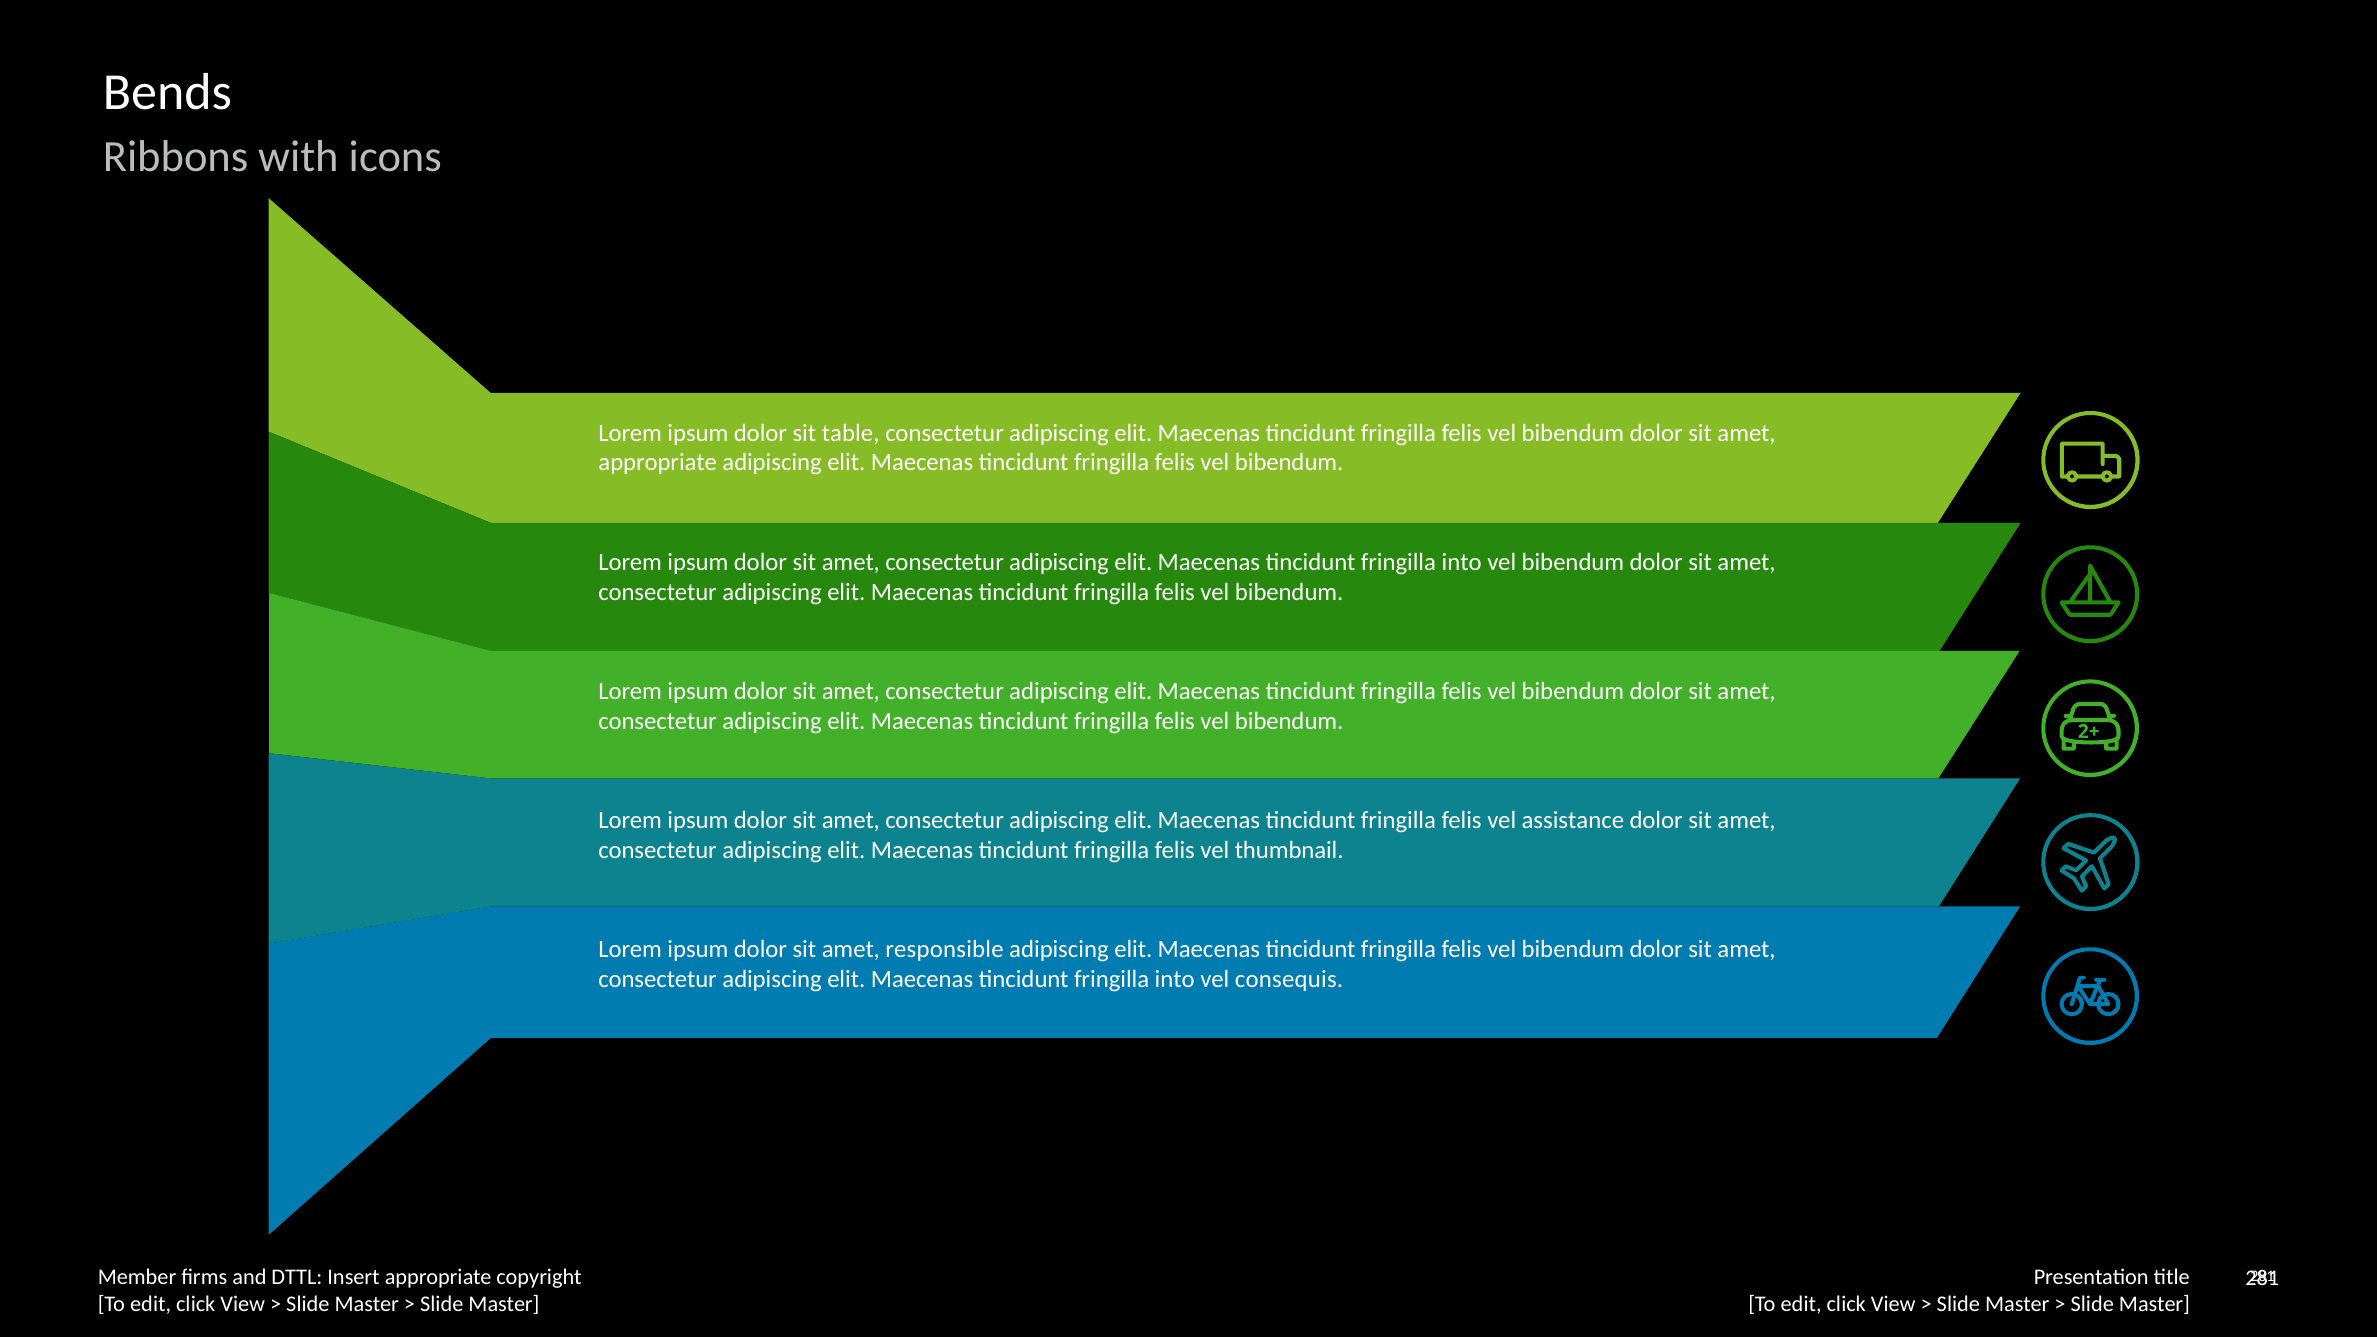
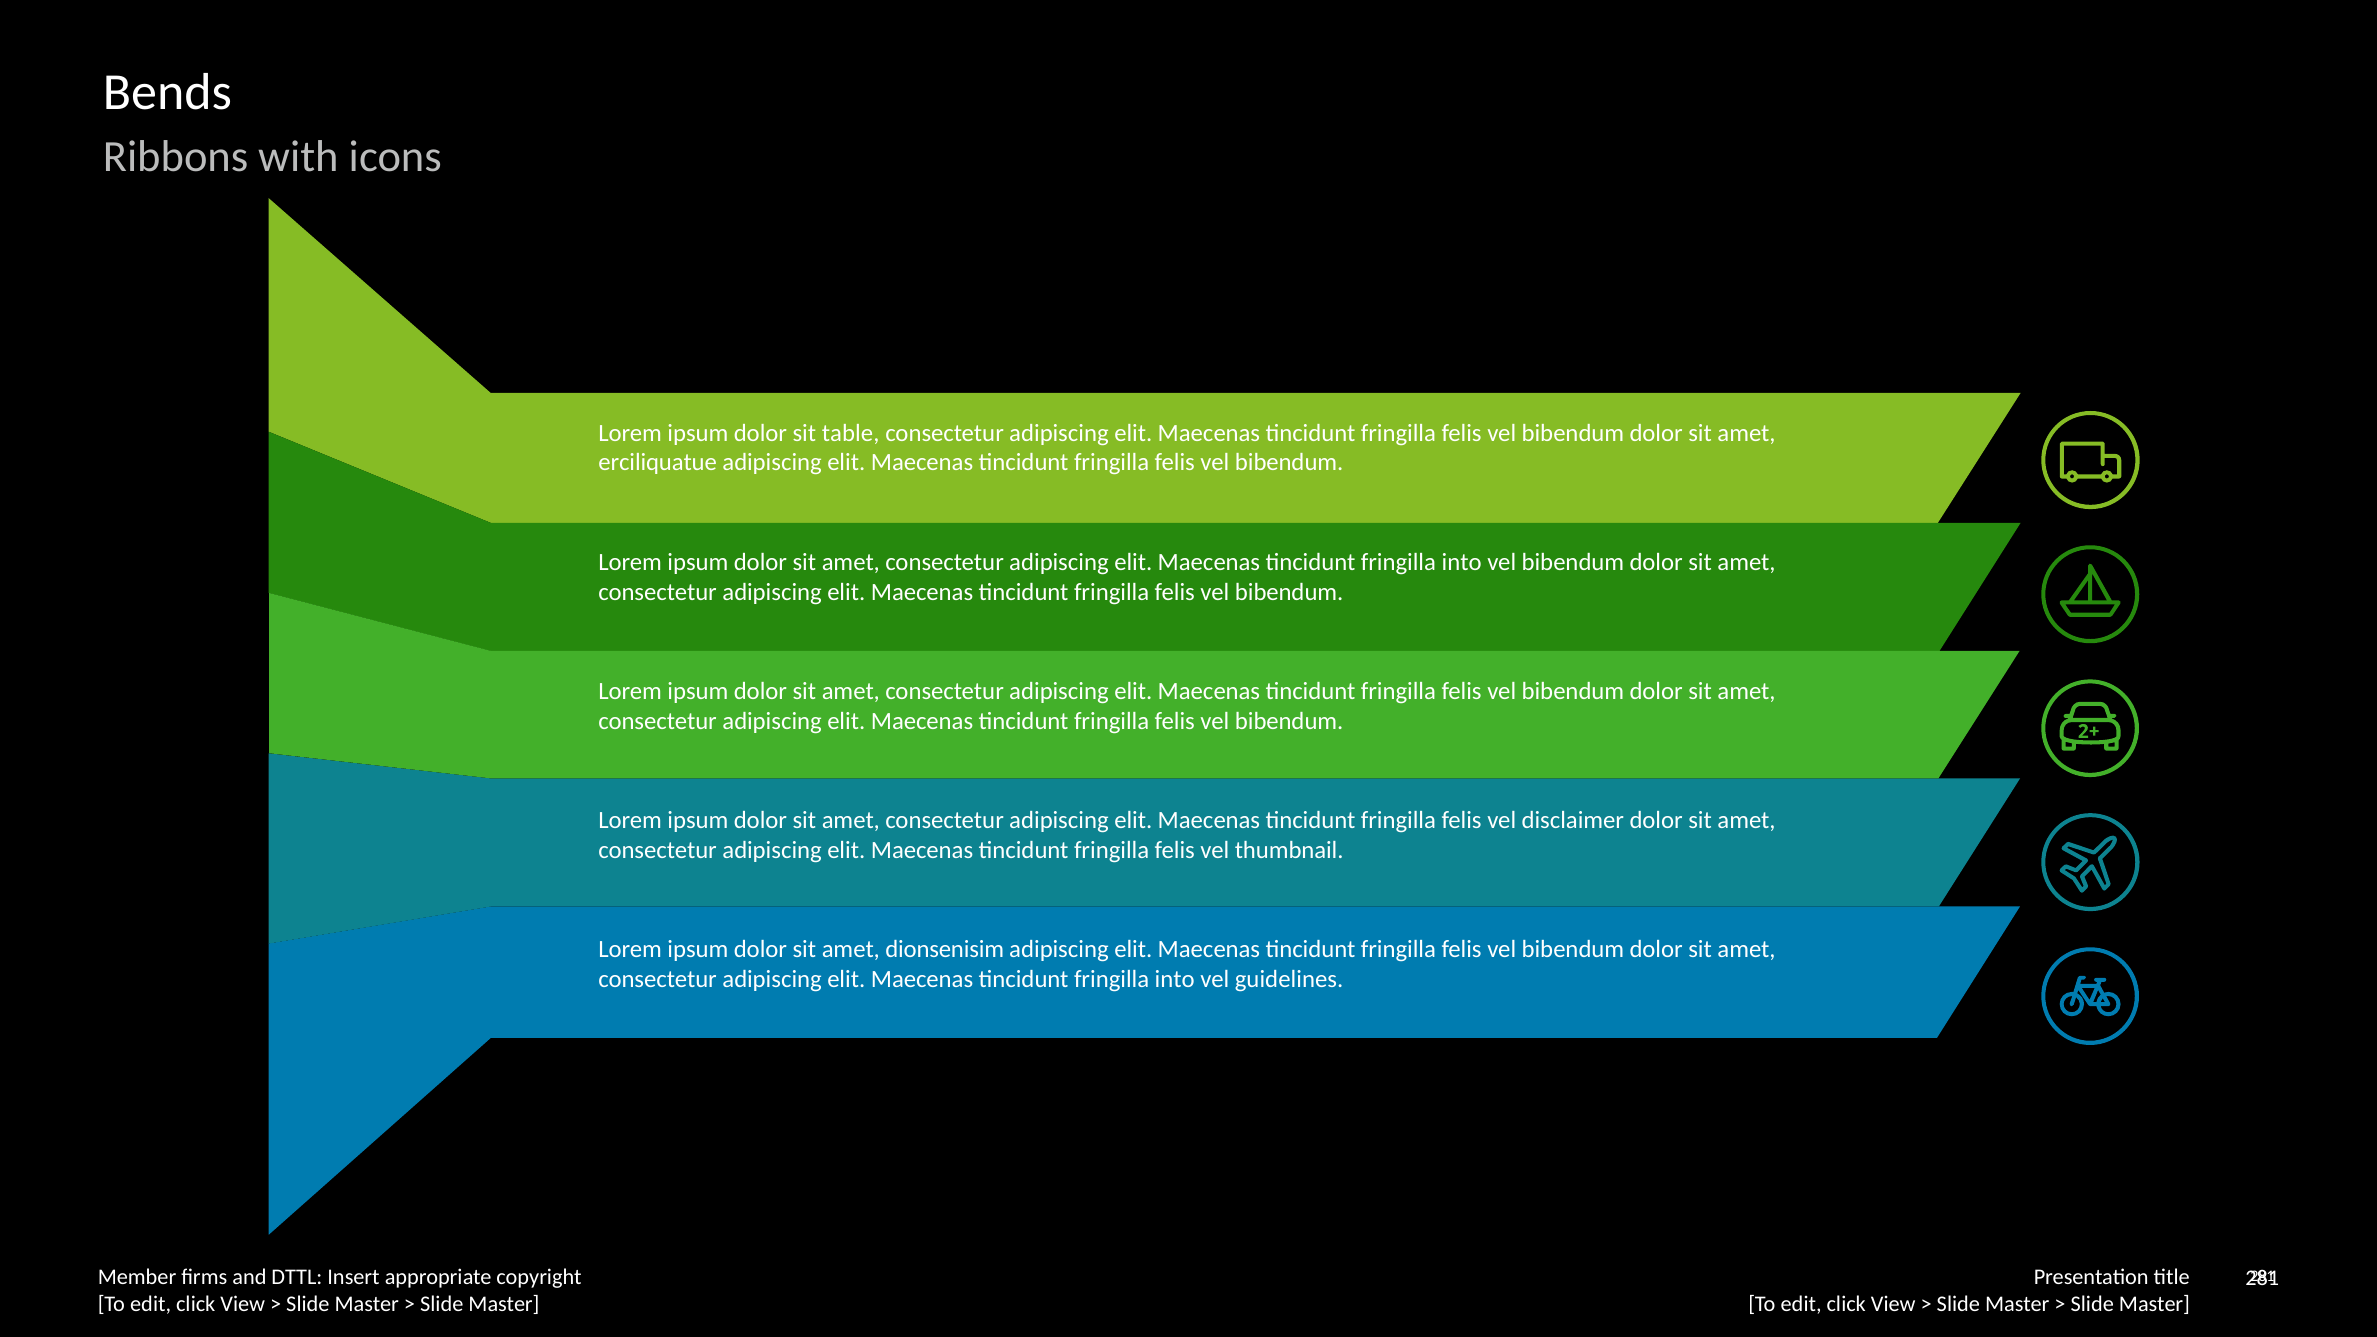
appropriate at (658, 463): appropriate -> erciliquatue
assistance: assistance -> disclaimer
responsible: responsible -> dionsenisim
consequis: consequis -> guidelines
